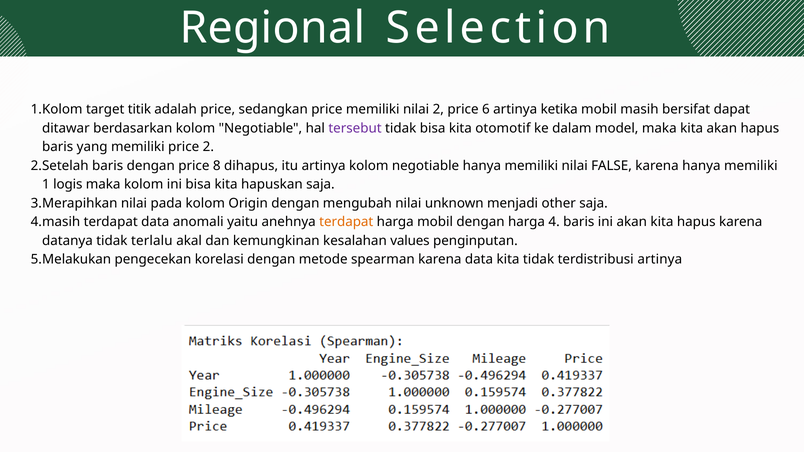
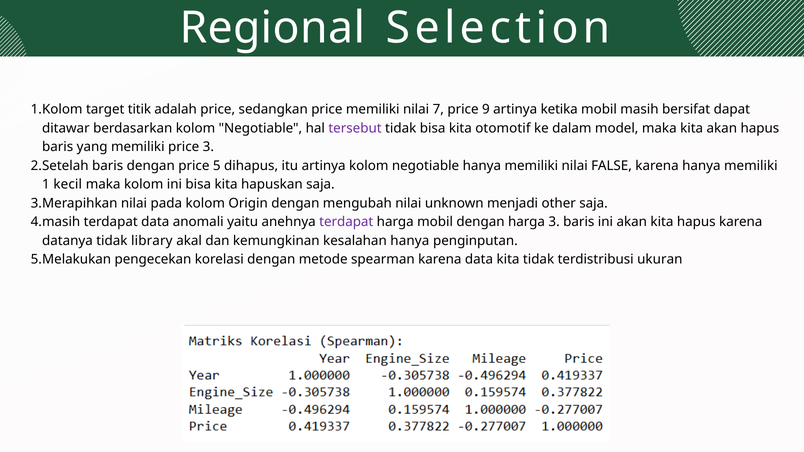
nilai 2: 2 -> 7
6: 6 -> 9
price 2: 2 -> 3
8: 8 -> 5
logis: logis -> kecil
terdapat at (346, 222) colour: orange -> purple
harga 4: 4 -> 3
terlalu: terlalu -> library
kesalahan values: values -> hanya
terdistribusi artinya: artinya -> ukuran
